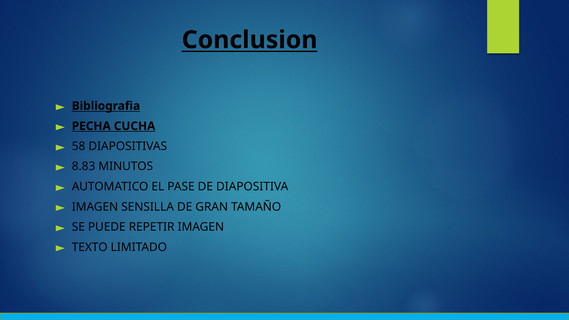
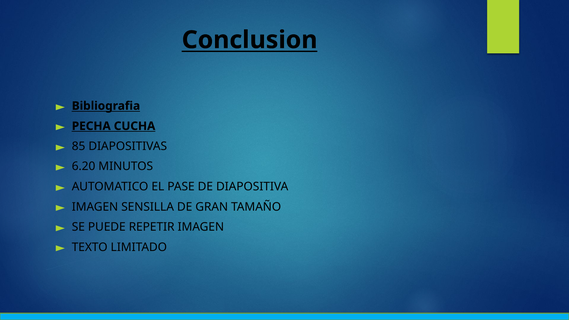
58: 58 -> 85
8.83: 8.83 -> 6.20
